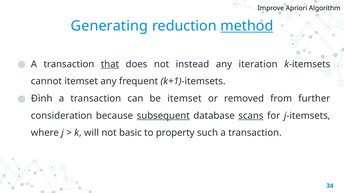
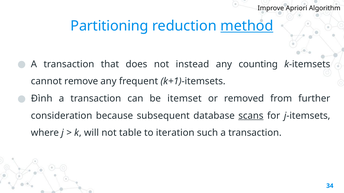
Generating: Generating -> Partitioning
that underline: present -> none
iteration: iteration -> counting
cannot itemset: itemset -> remove
subsequent underline: present -> none
basic: basic -> table
property: property -> iteration
